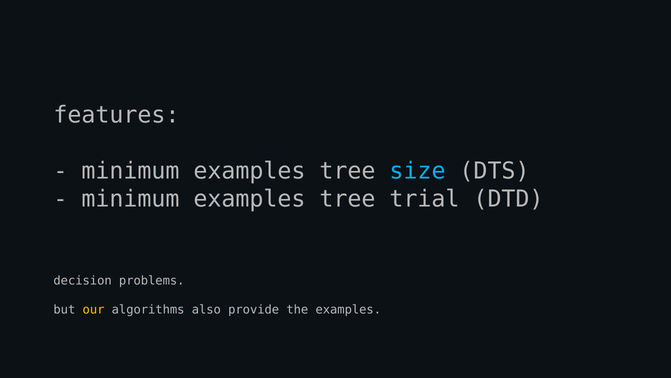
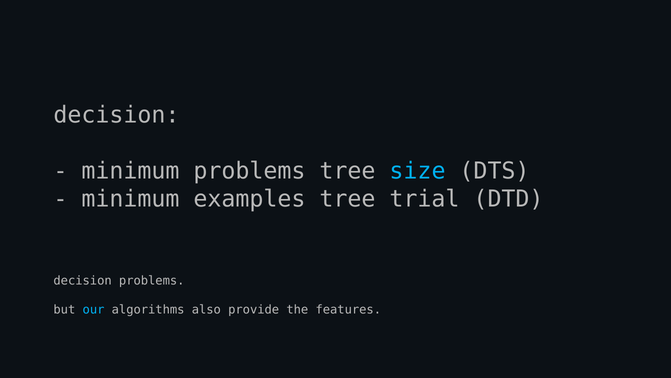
features at (116, 115): features -> decision
examples at (249, 171): examples -> problems
our colour: yellow -> light blue
the examples: examples -> features
